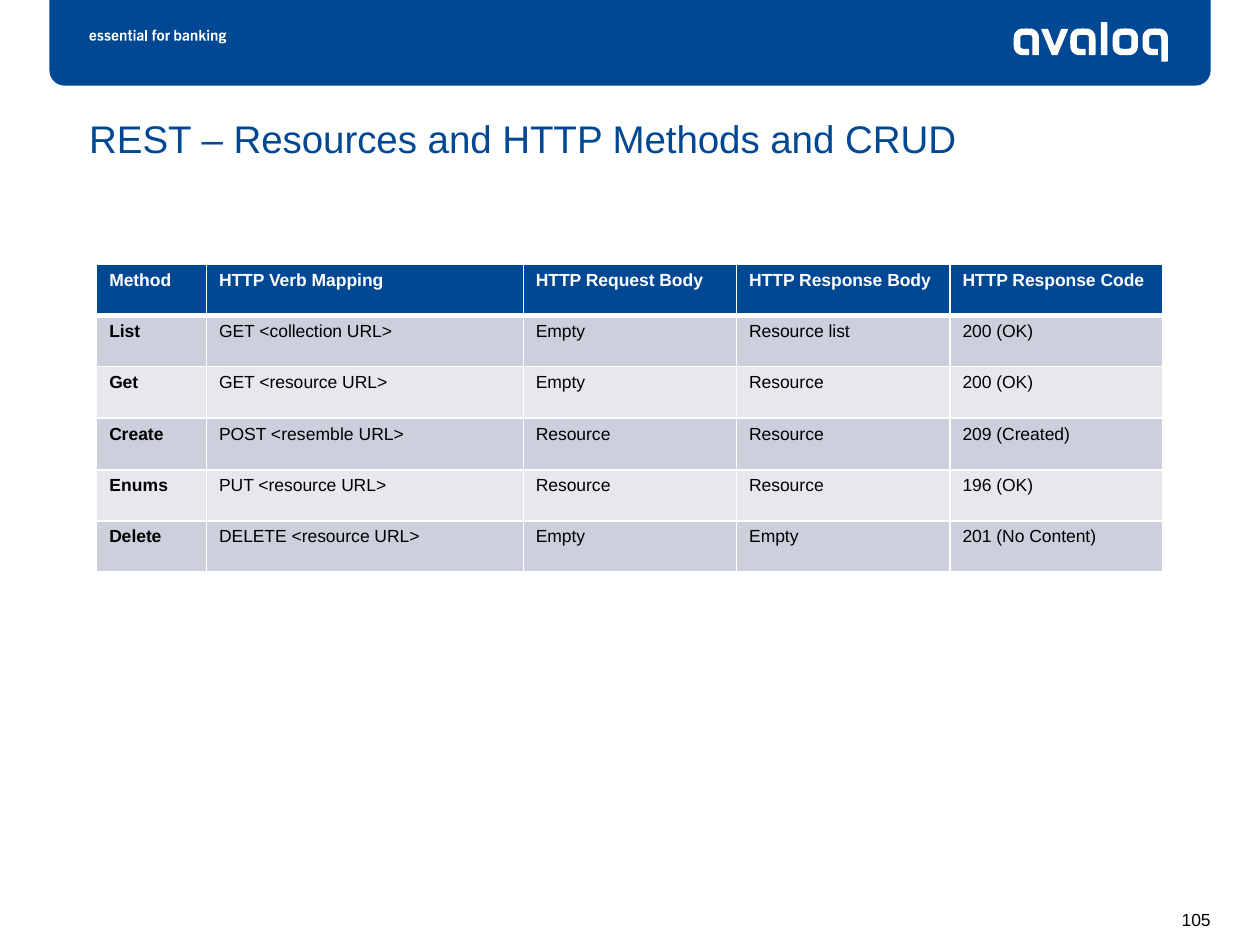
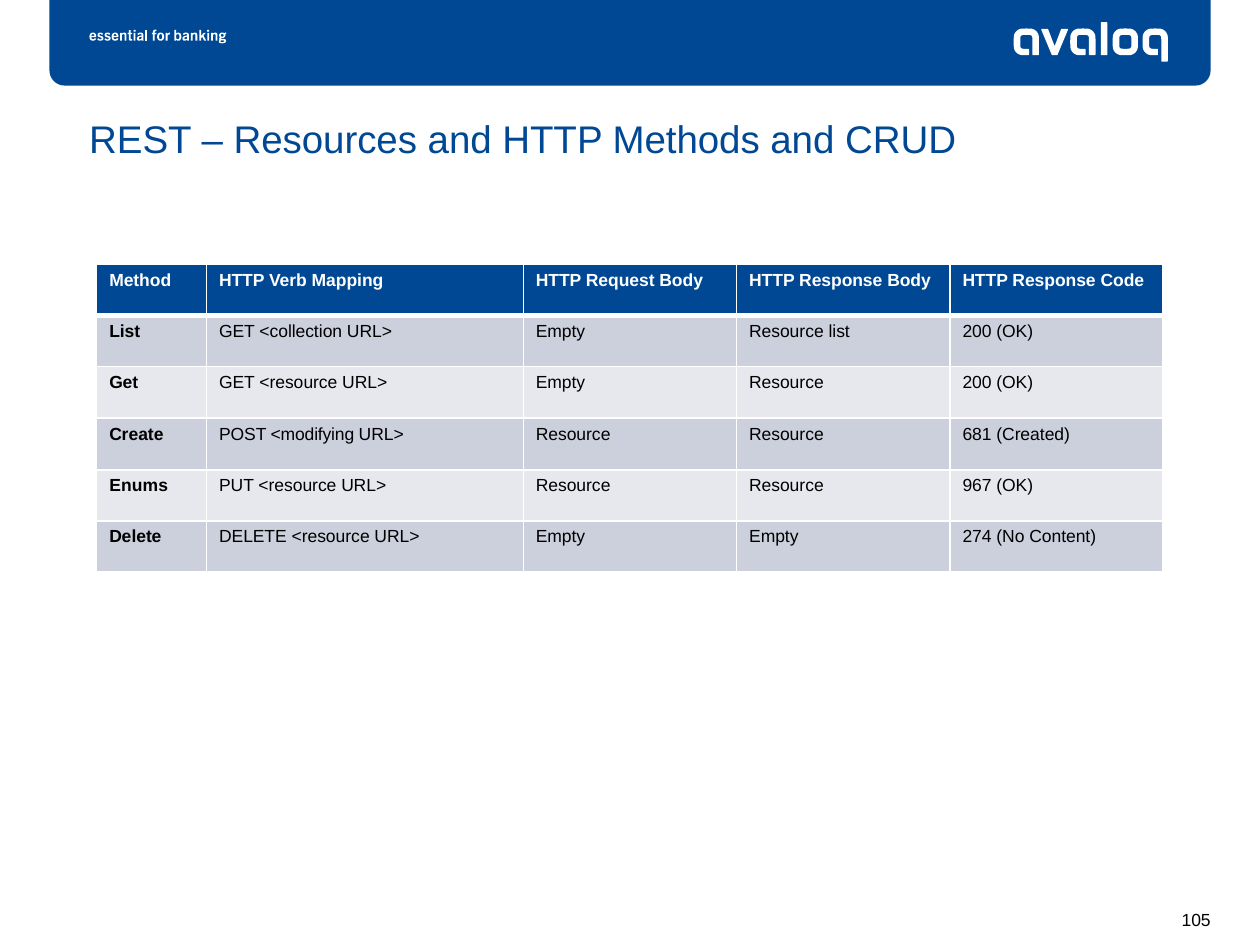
<resemble: <resemble -> <modifying
209: 209 -> 681
196: 196 -> 967
201: 201 -> 274
